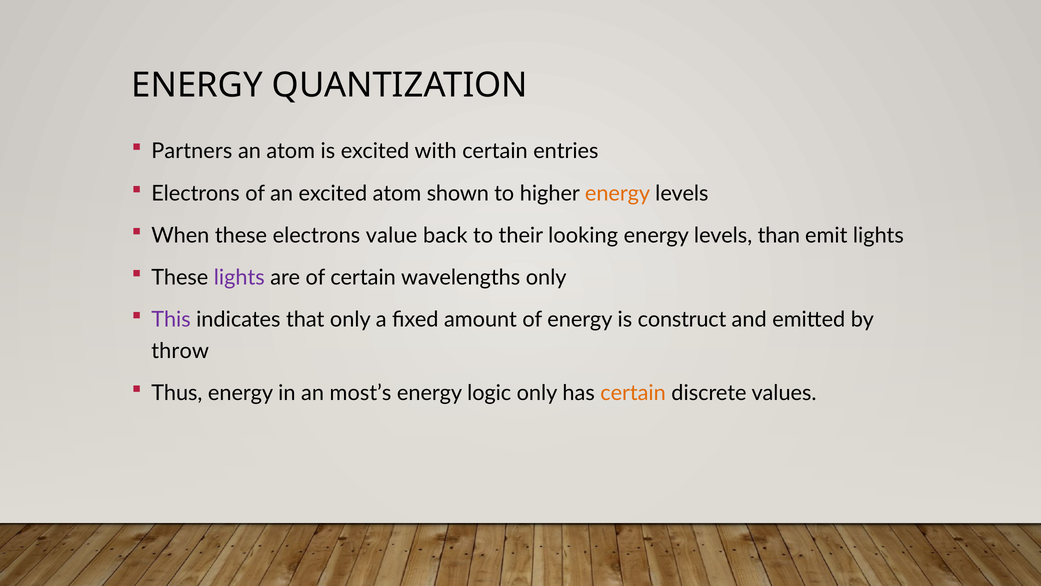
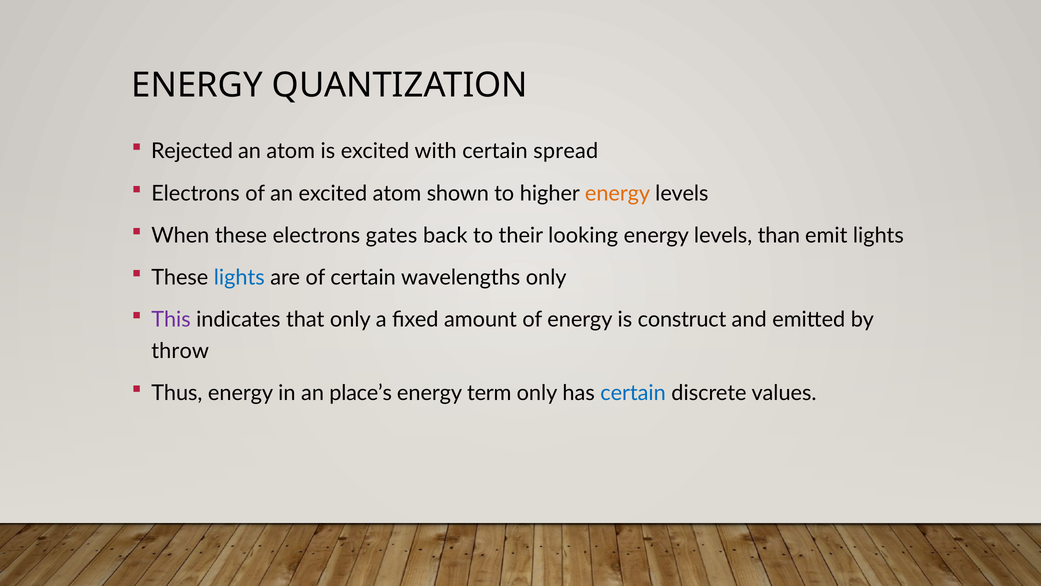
Partners: Partners -> Rejected
entries: entries -> spread
value: value -> gates
lights at (239, 277) colour: purple -> blue
most’s: most’s -> place’s
logic: logic -> term
certain at (633, 393) colour: orange -> blue
